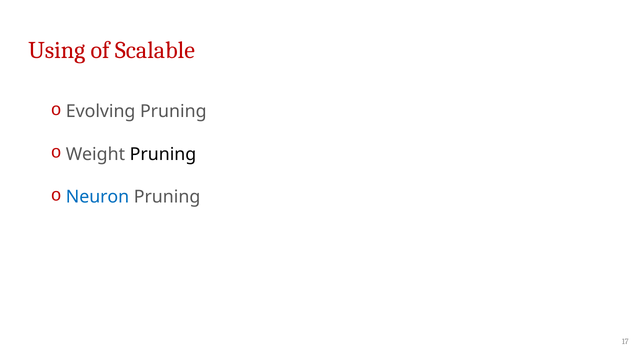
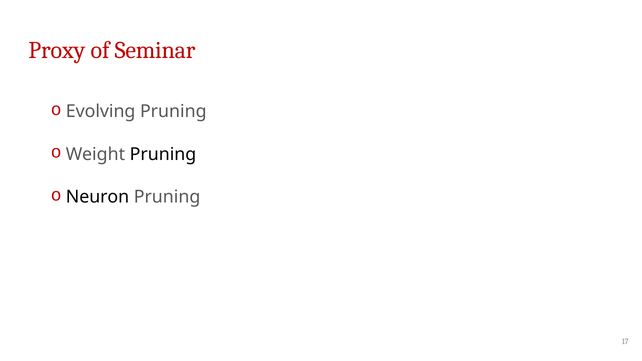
Using: Using -> Proxy
Scalable: Scalable -> Seminar
Neuron colour: blue -> black
